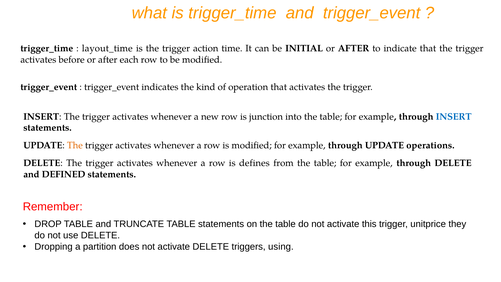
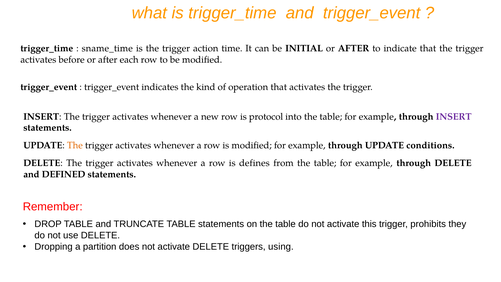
layout_time: layout_time -> sname_time
junction: junction -> protocol
INSERT at (454, 116) colour: blue -> purple
operations: operations -> conditions
unitprice: unitprice -> prohibits
